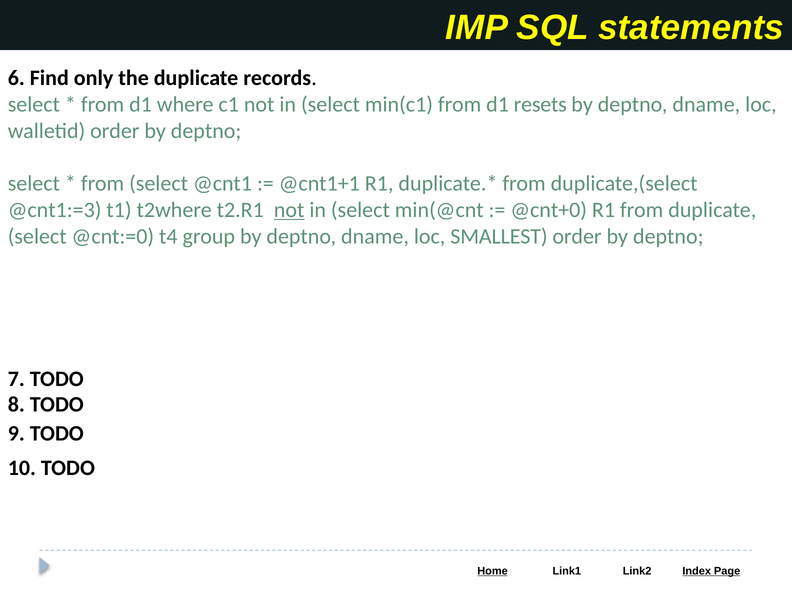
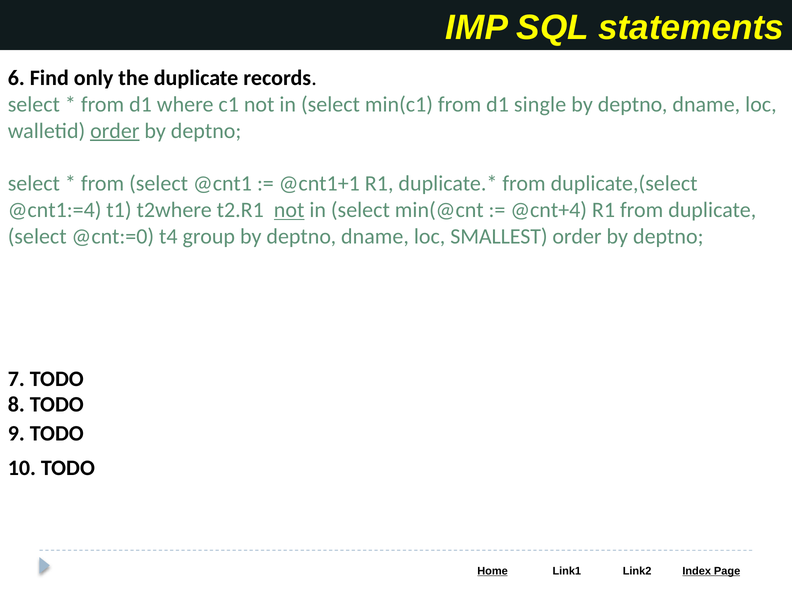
resets: resets -> single
order at (115, 131) underline: none -> present
@cnt1:=3: @cnt1:=3 -> @cnt1:=4
@cnt+0: @cnt+0 -> @cnt+4
